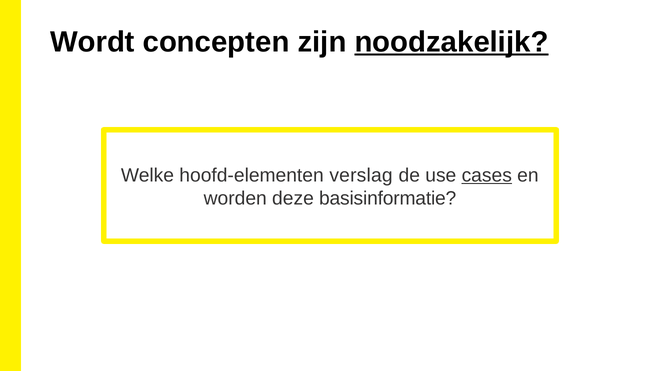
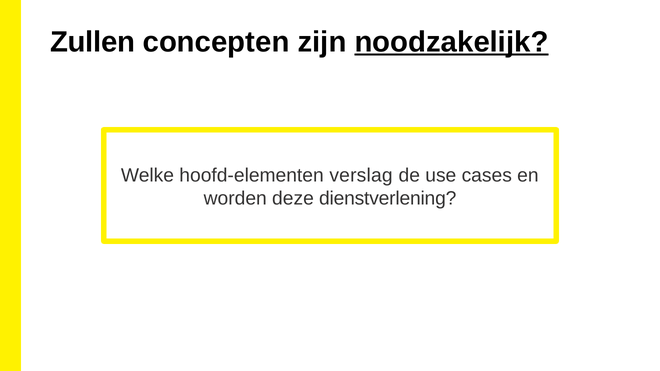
Wordt: Wordt -> Zullen
cases underline: present -> none
basisinformatie: basisinformatie -> dienstverlening
